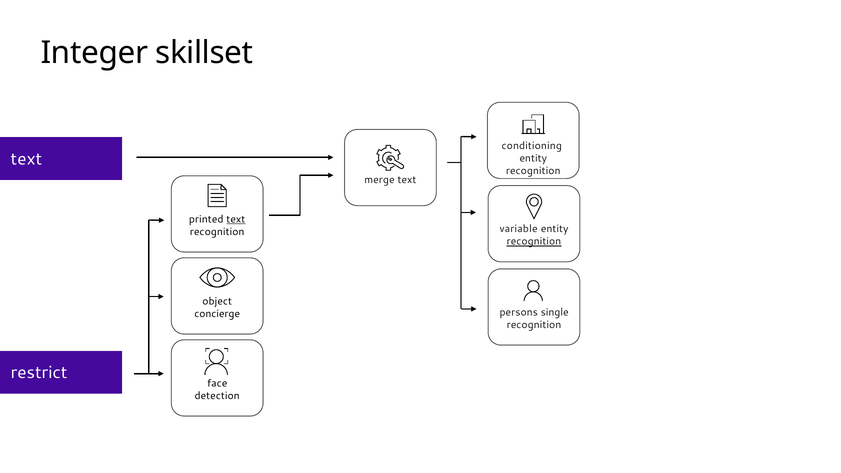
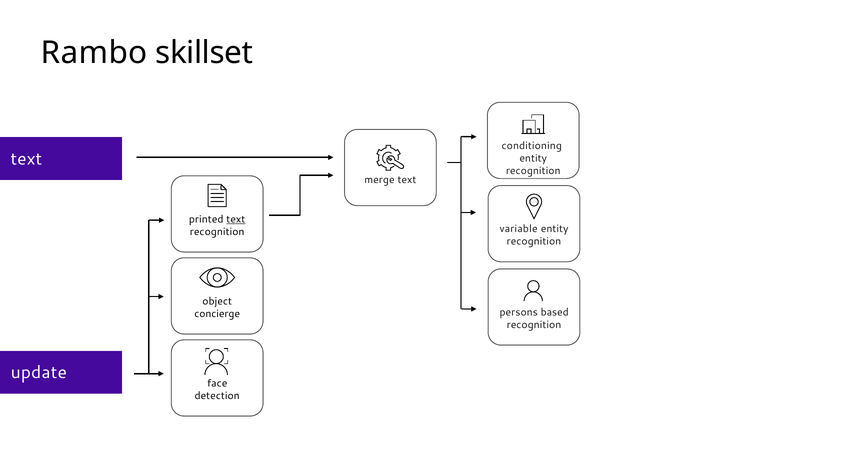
Integer: Integer -> Rambo
recognition at (534, 242) underline: present -> none
single: single -> based
restrict: restrict -> update
